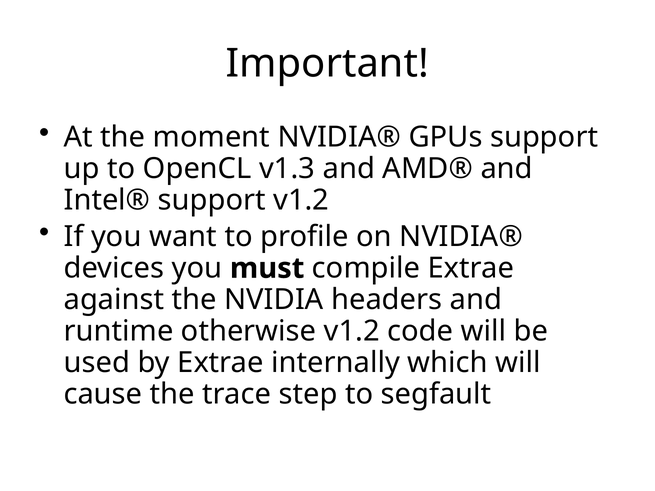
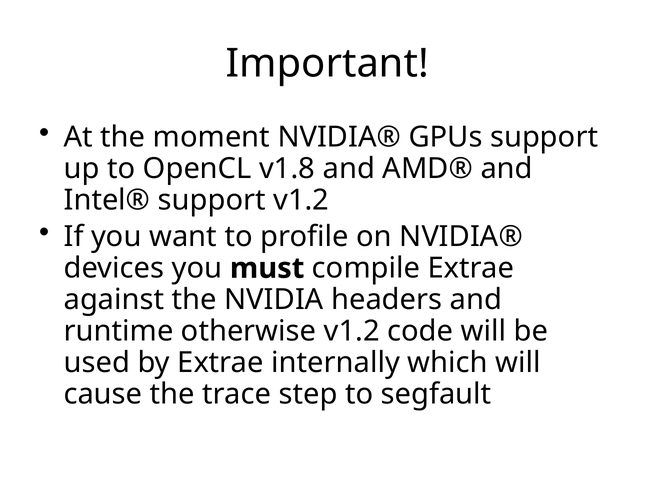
v1.3: v1.3 -> v1.8
